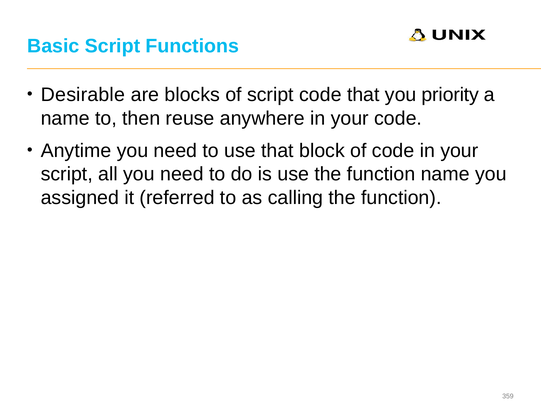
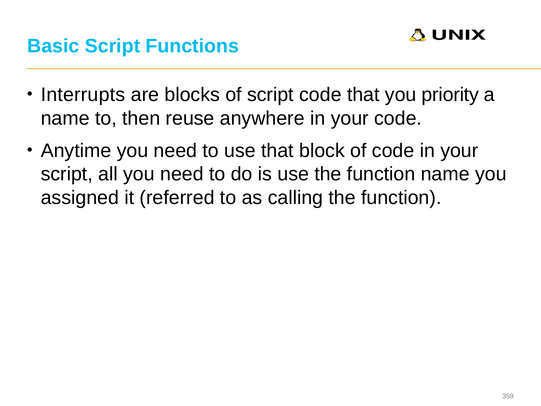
Desirable: Desirable -> Interrupts
